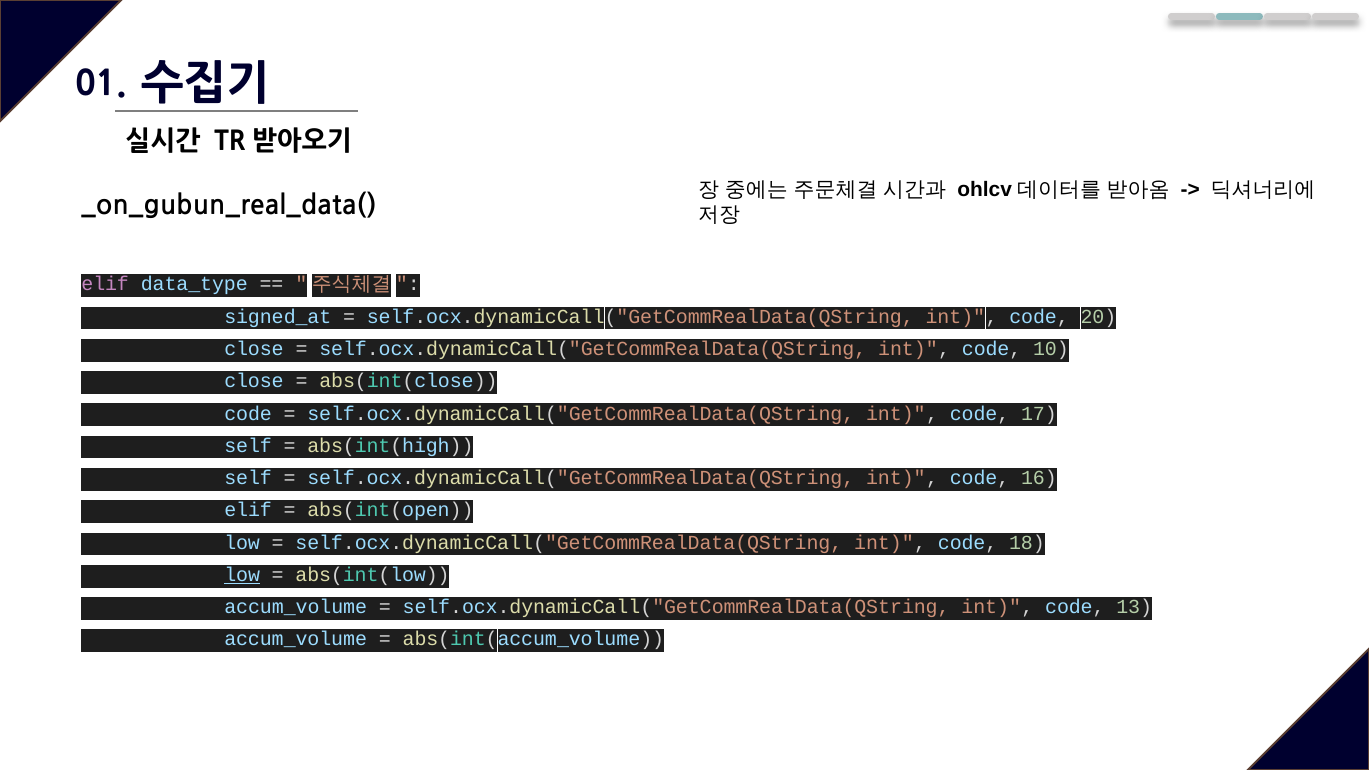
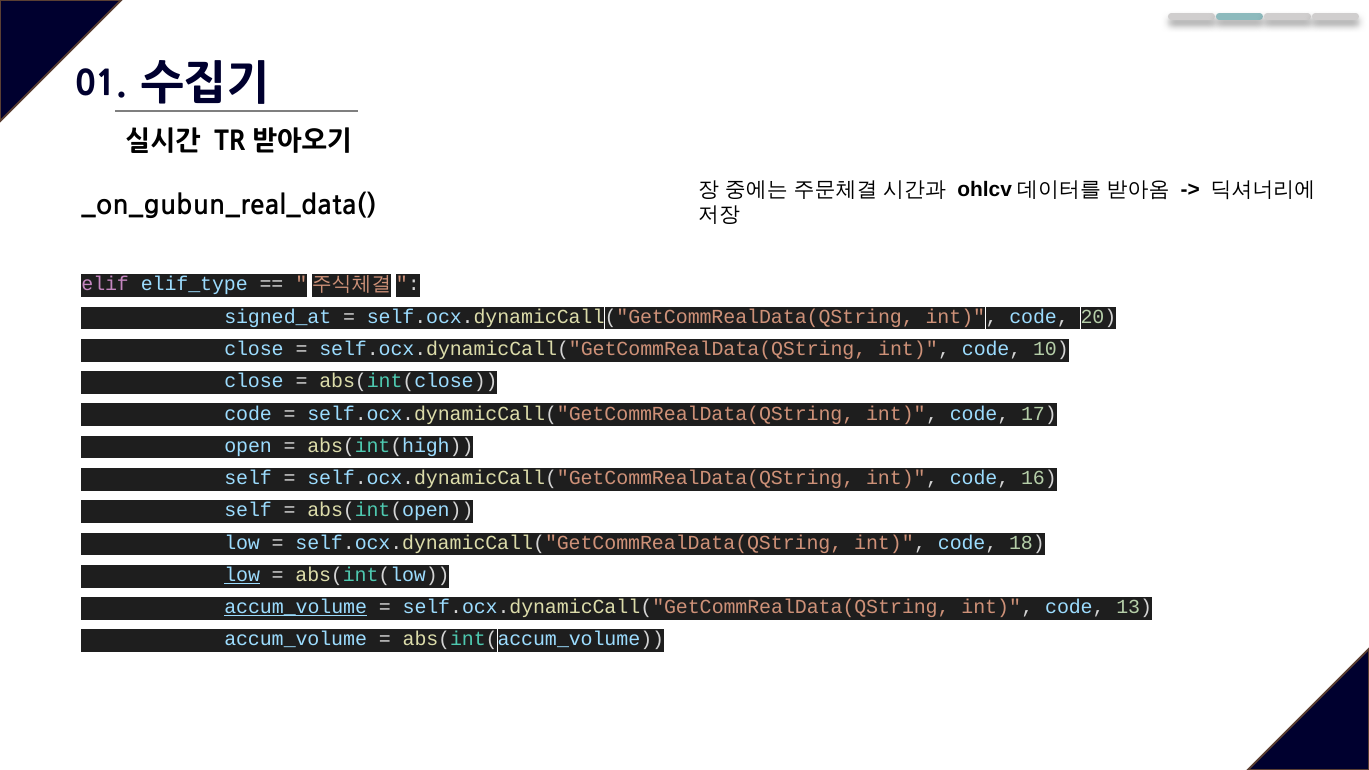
data_type: data_type -> elif_type
self at (248, 446): self -> open
elif at (248, 510): elif -> self
accum_volume at (296, 607) underline: none -> present
